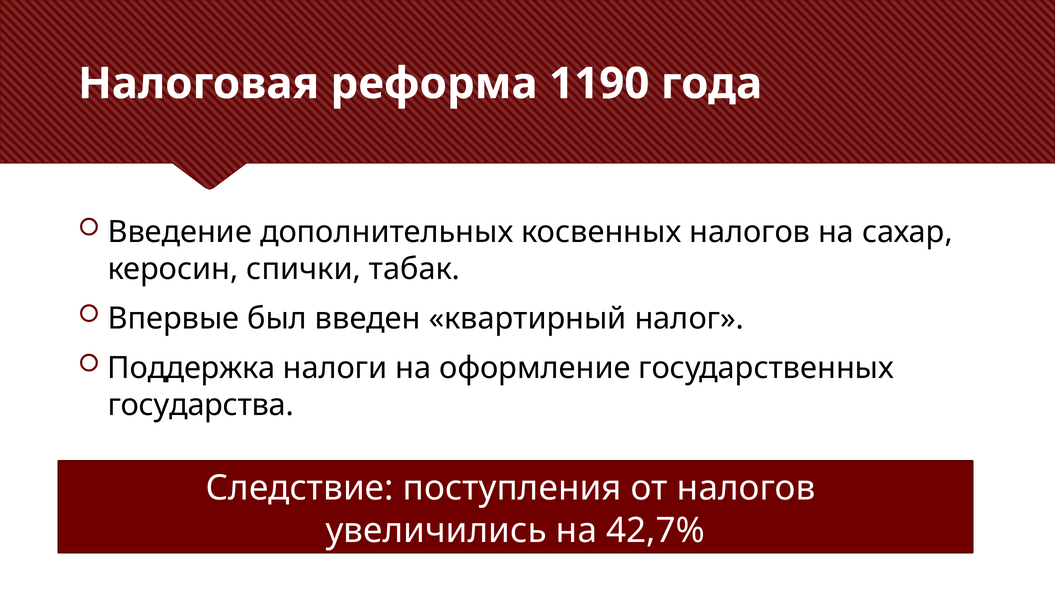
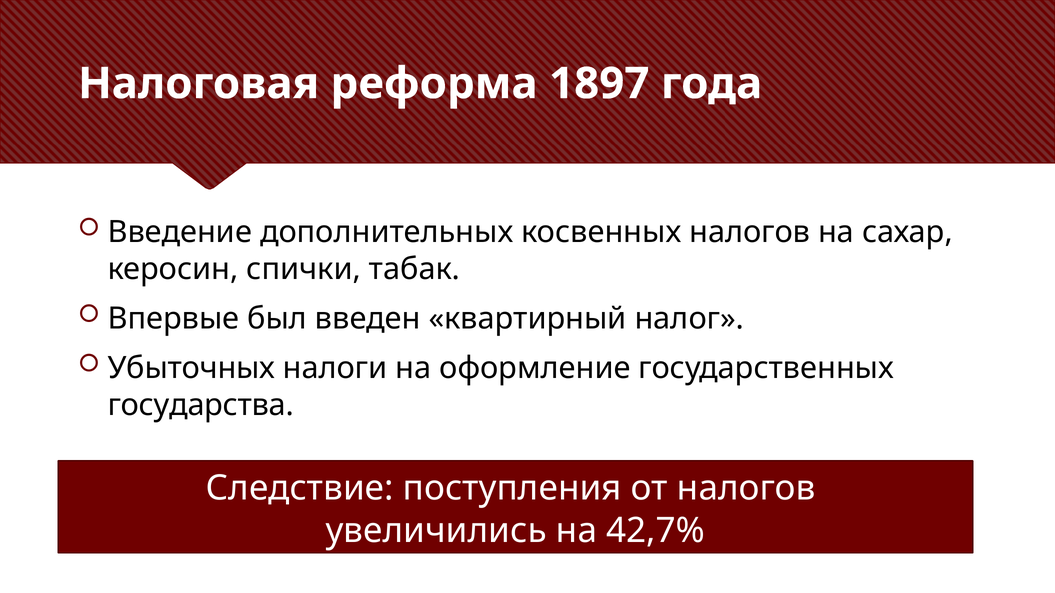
1190: 1190 -> 1897
Поддержка: Поддержка -> Убыточных
